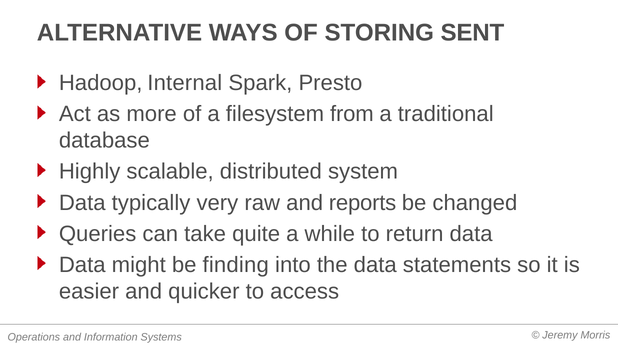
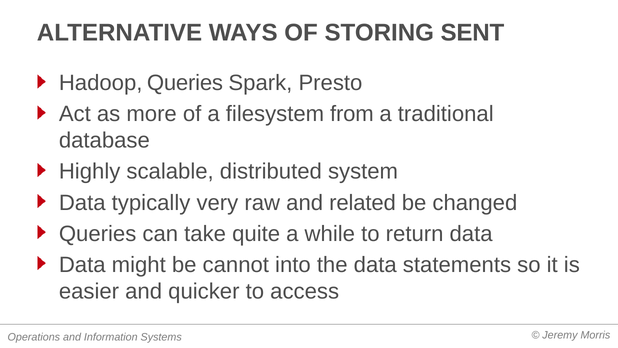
Hadoop Internal: Internal -> Queries
reports: reports -> related
finding: finding -> cannot
